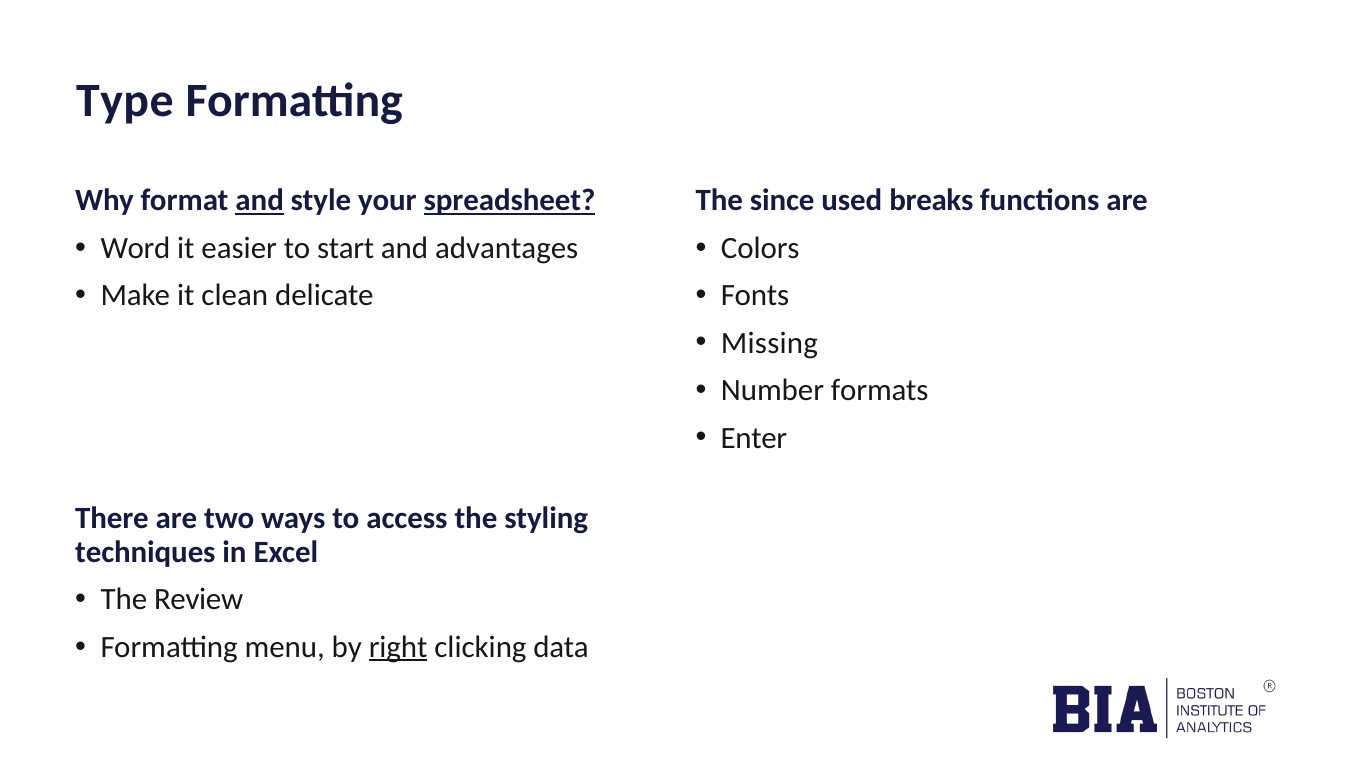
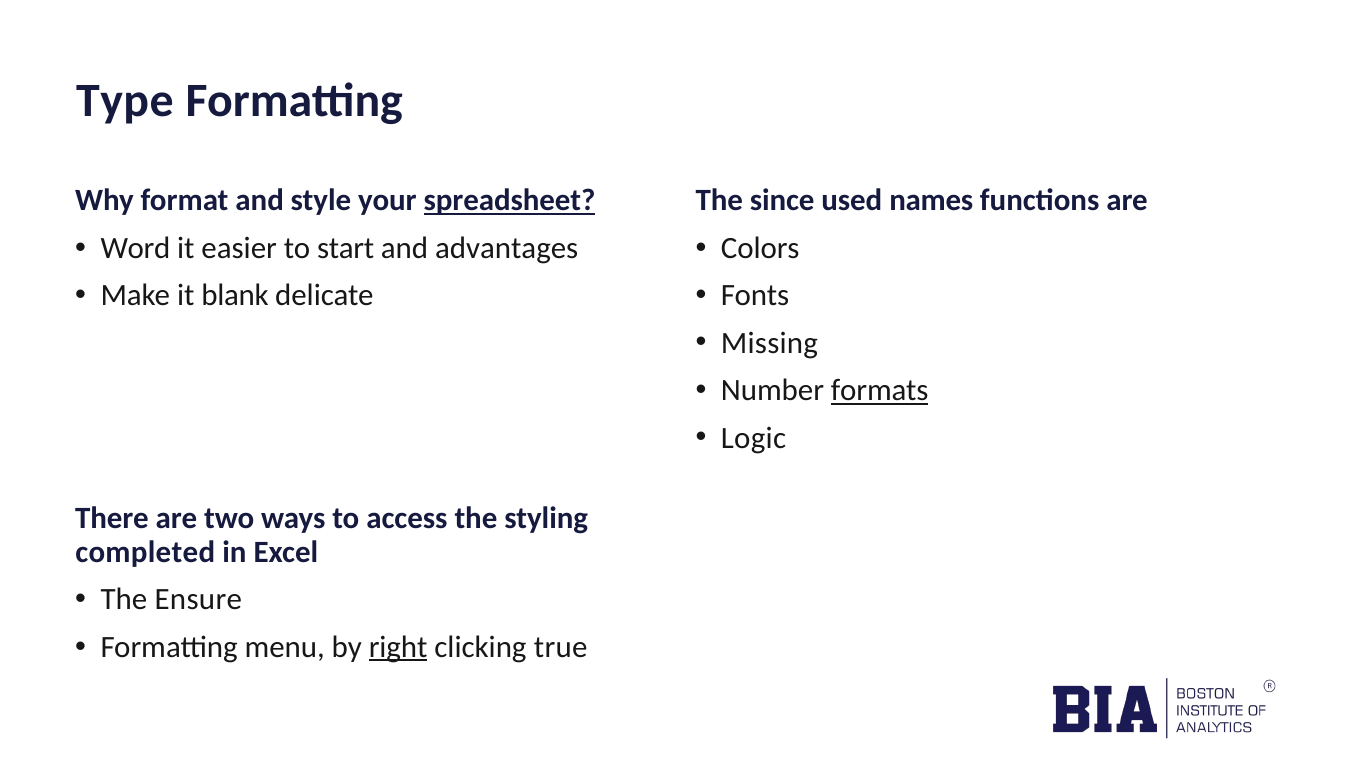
and at (260, 200) underline: present -> none
breaks: breaks -> names
clean: clean -> blank
formats underline: none -> present
Enter: Enter -> Logic
techniques: techniques -> completed
Review: Review -> Ensure
data: data -> true
